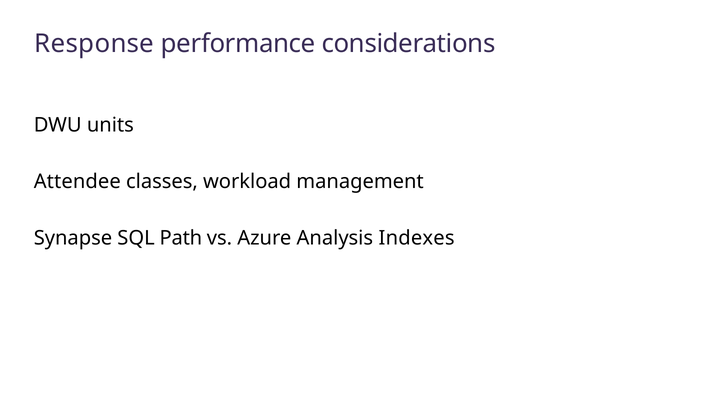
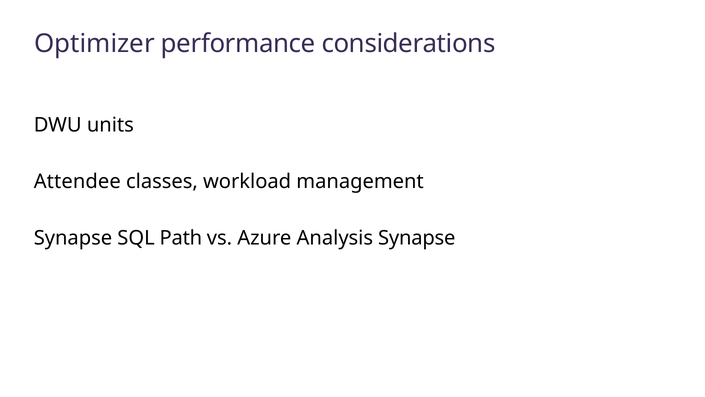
Response: Response -> Optimizer
Analysis Indexes: Indexes -> Synapse
